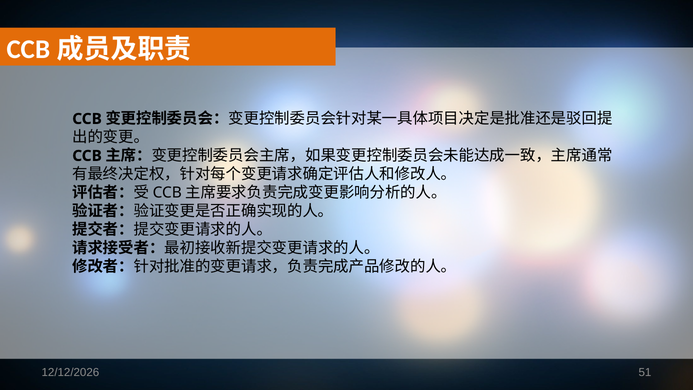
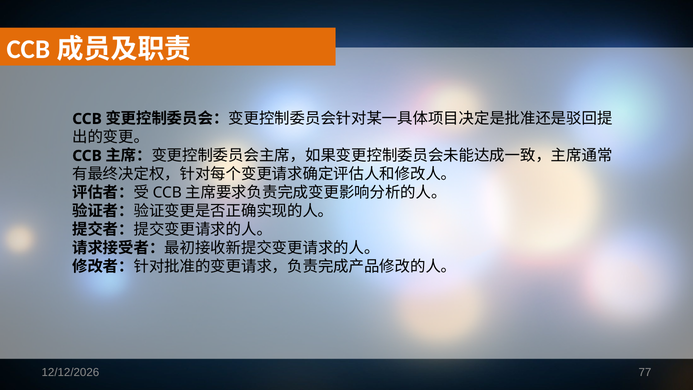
51: 51 -> 77
